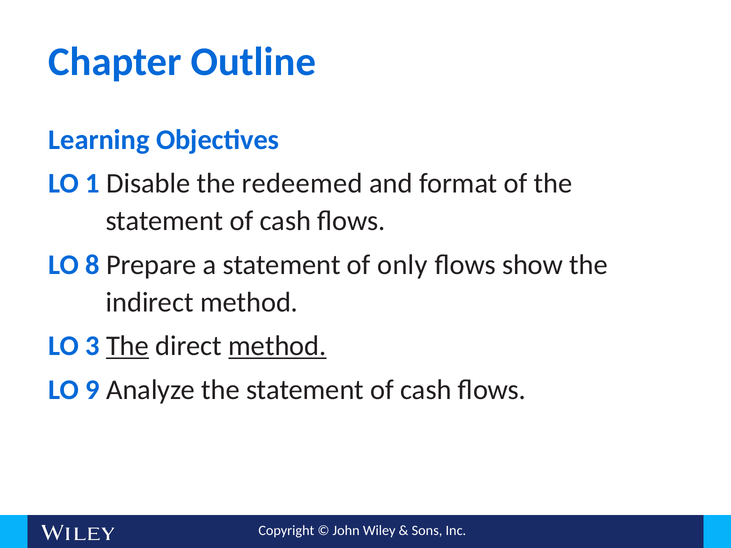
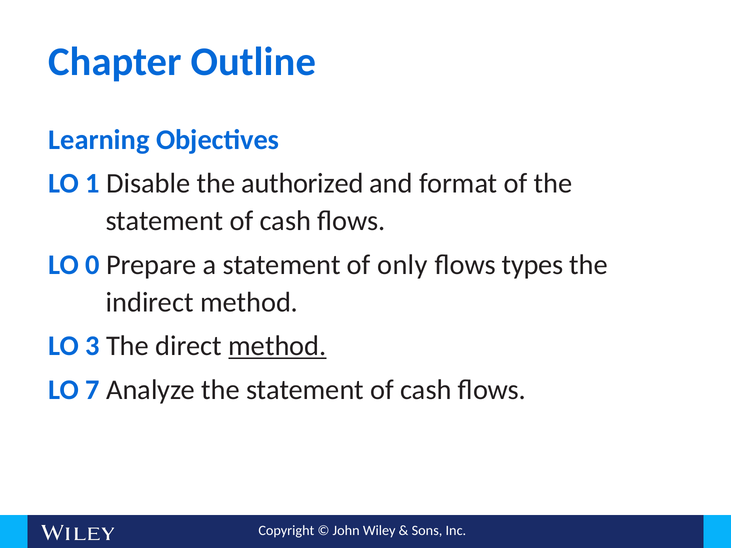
redeemed: redeemed -> authorized
8: 8 -> 0
show: show -> types
The at (128, 346) underline: present -> none
9: 9 -> 7
